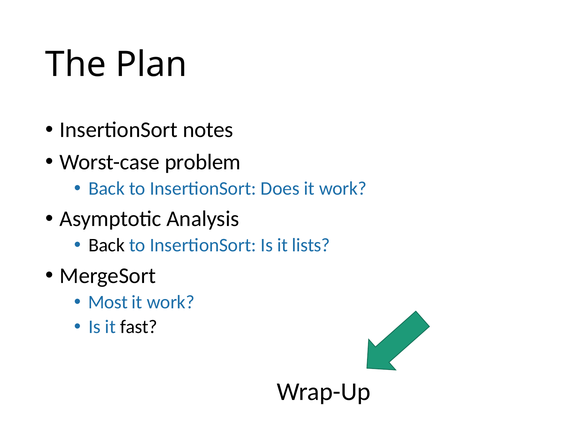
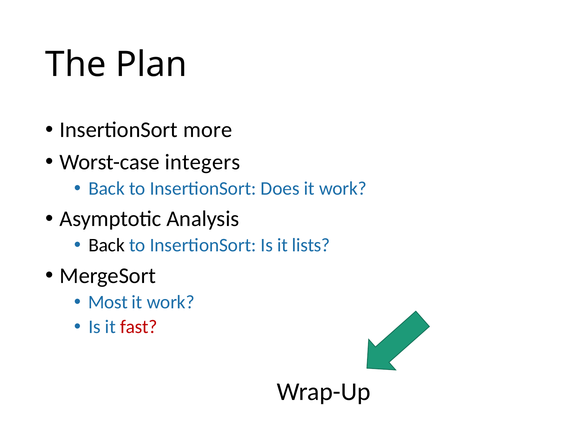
notes: notes -> more
problem: problem -> integers
fast colour: black -> red
